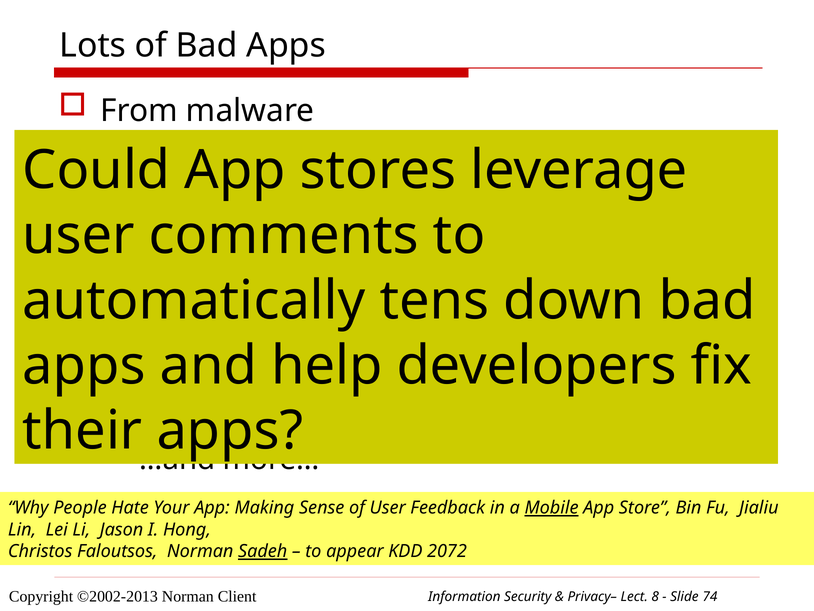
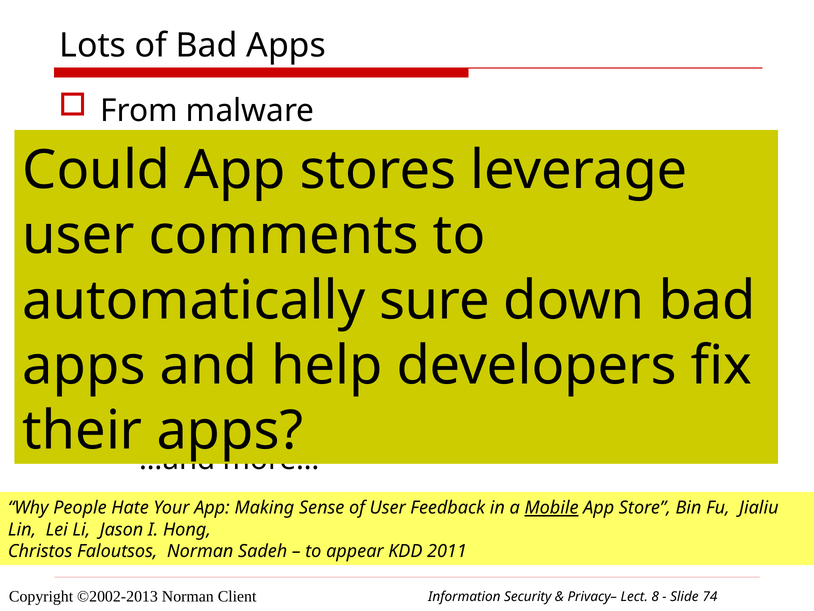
tens: tens -> sure
Sadeh underline: present -> none
2072: 2072 -> 2011
